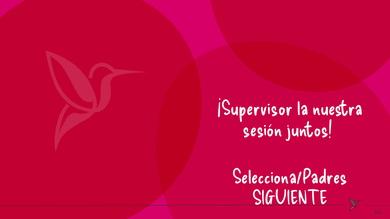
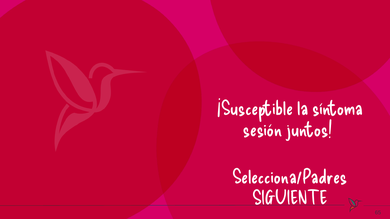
¡Supervisor: ¡Supervisor -> ¡Susceptible
nuestra: nuestra -> síntoma
